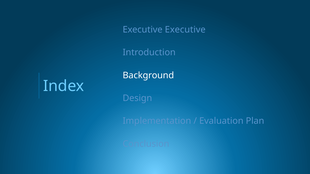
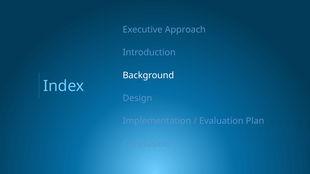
Executive Executive: Executive -> Approach
